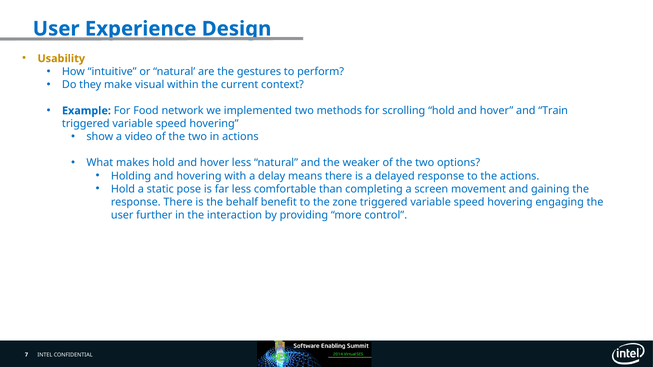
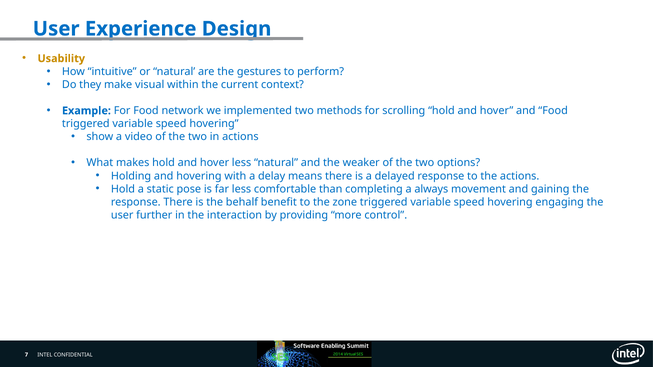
and Train: Train -> Food
screen: screen -> always
